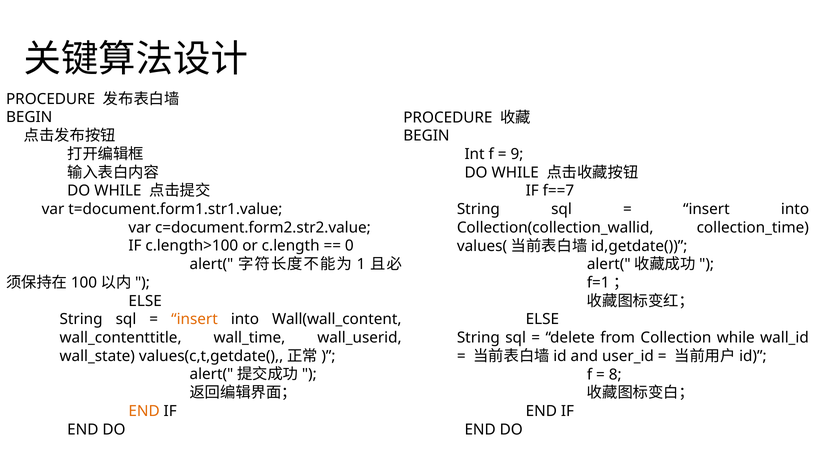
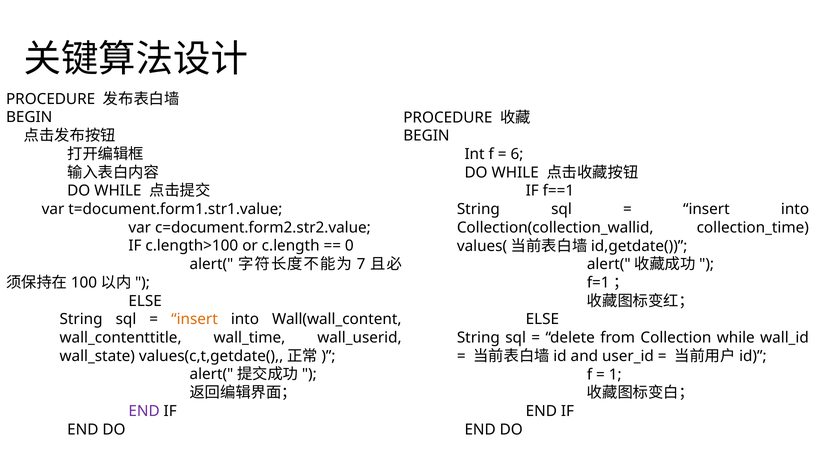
9: 9 -> 6
f==7: f==7 -> f==1
1: 1 -> 7
8: 8 -> 1
END at (144, 411) colour: orange -> purple
